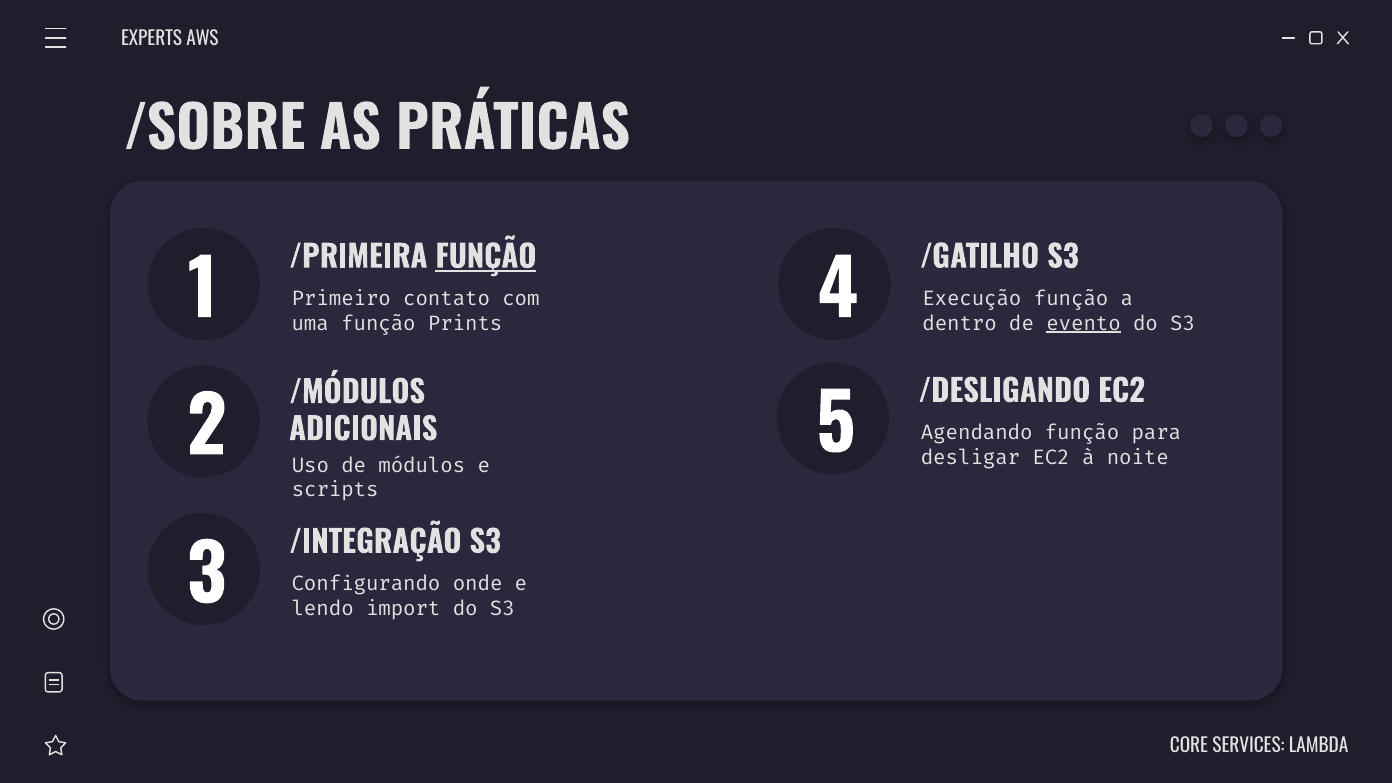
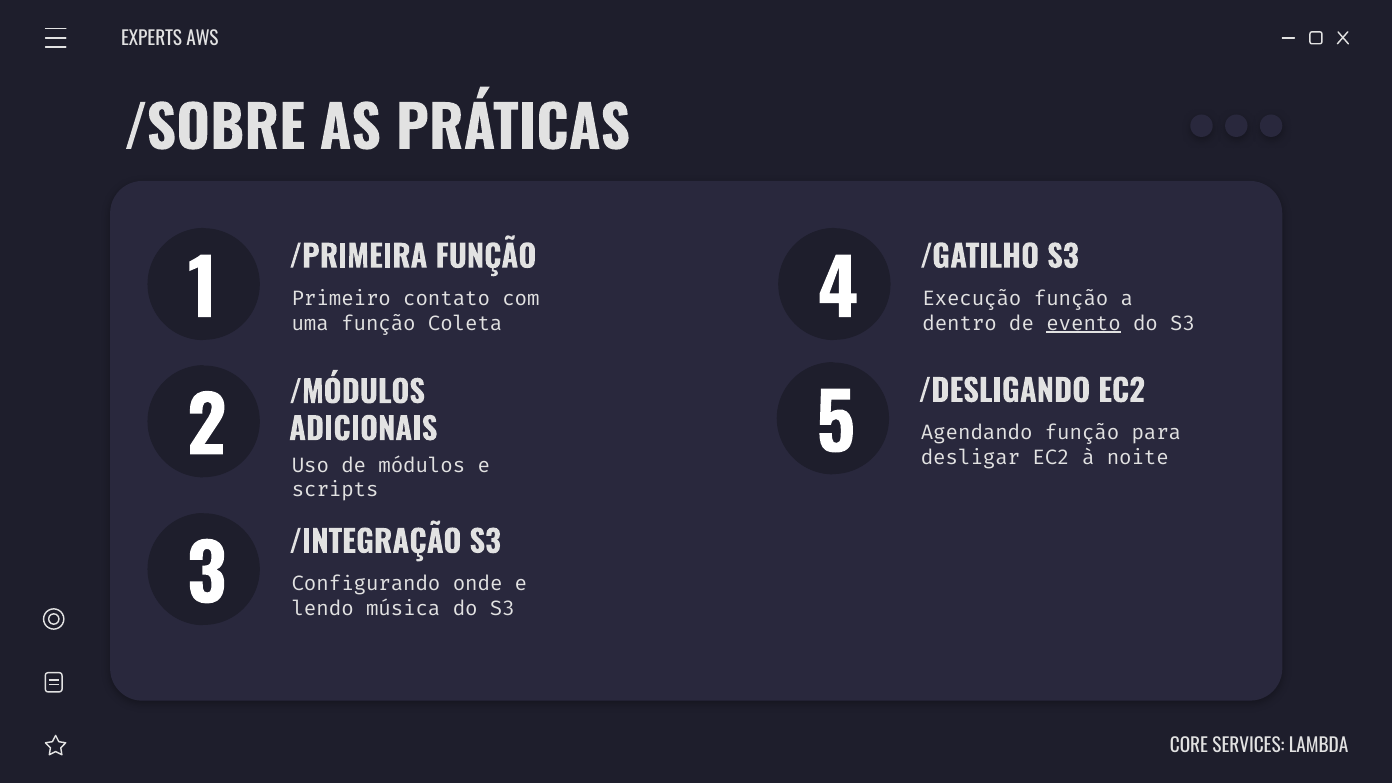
FUNÇÃO at (486, 258) underline: present -> none
Prints: Prints -> Coleta
import: import -> música
